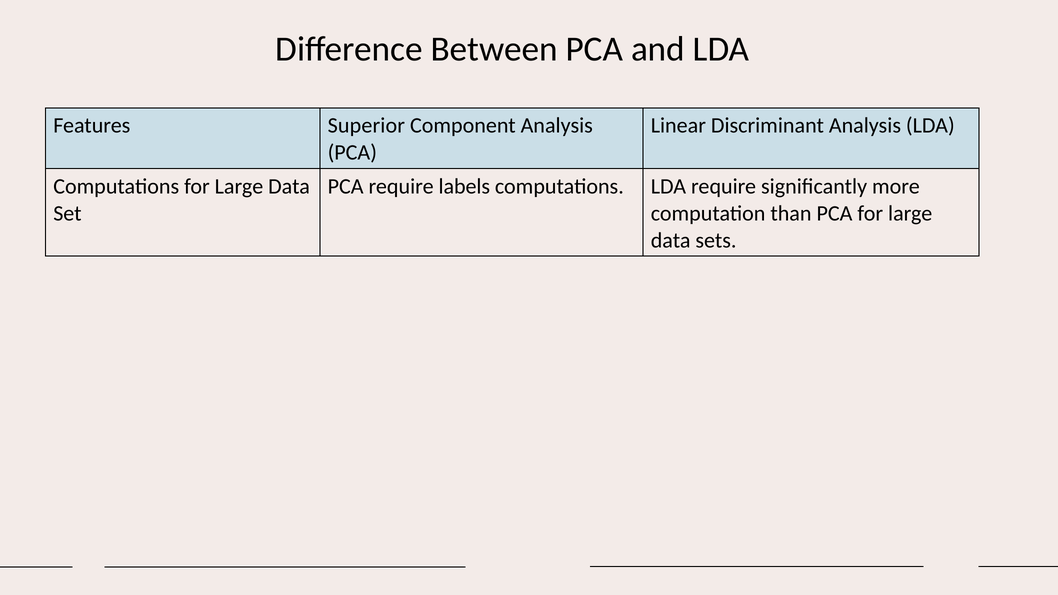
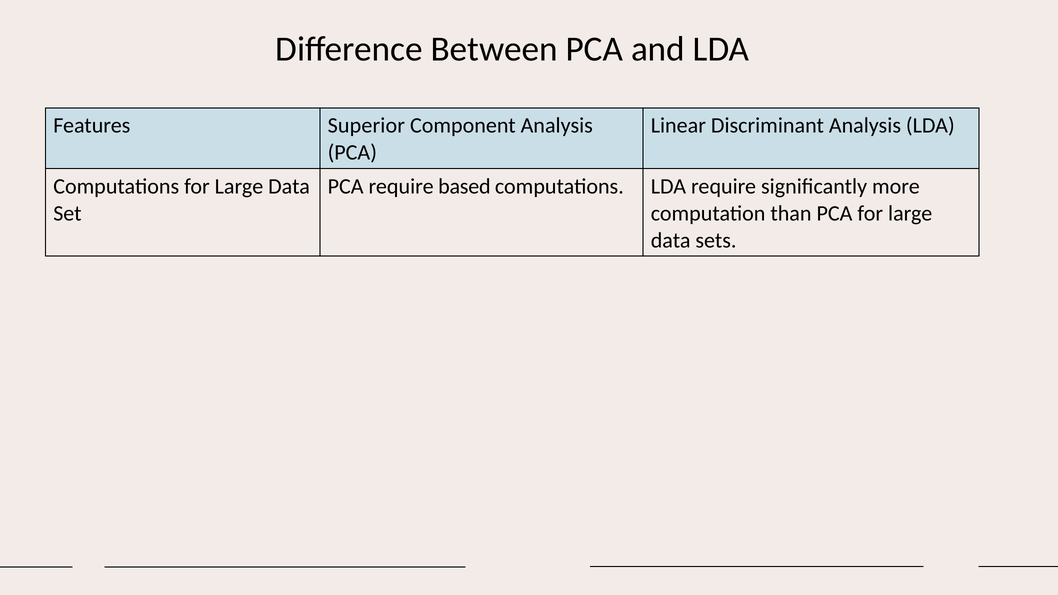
labels: labels -> based
